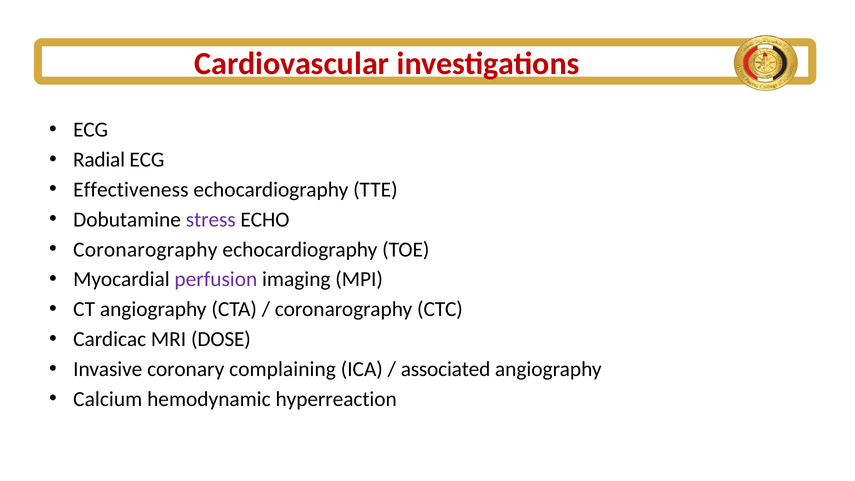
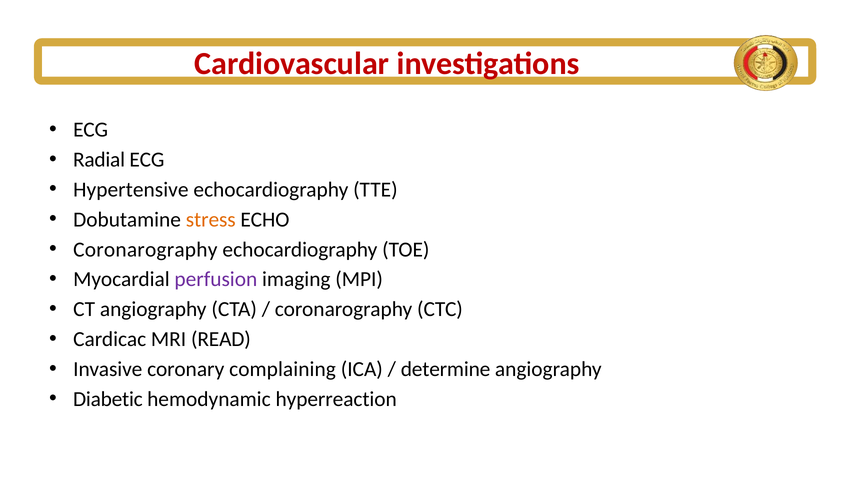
Effectiveness: Effectiveness -> Hypertensive
stress colour: purple -> orange
DOSE: DOSE -> READ
associated: associated -> determine
Calcium: Calcium -> Diabetic
